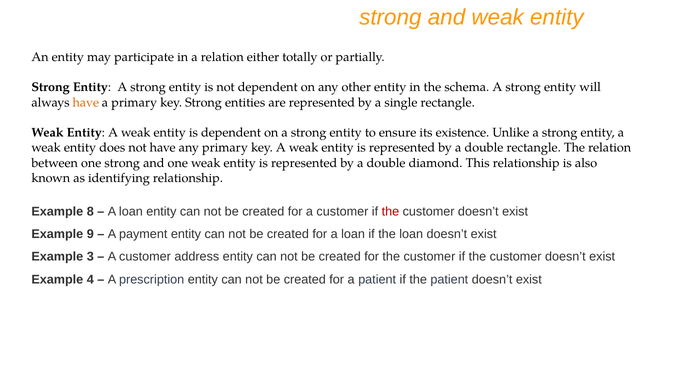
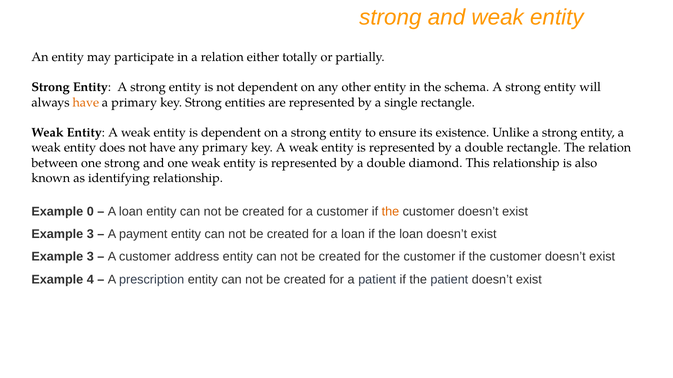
8: 8 -> 0
the at (390, 212) colour: red -> orange
9 at (90, 234): 9 -> 3
